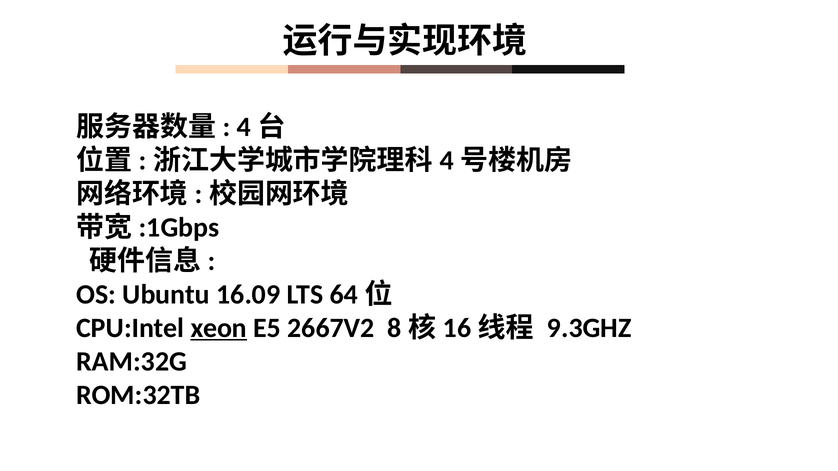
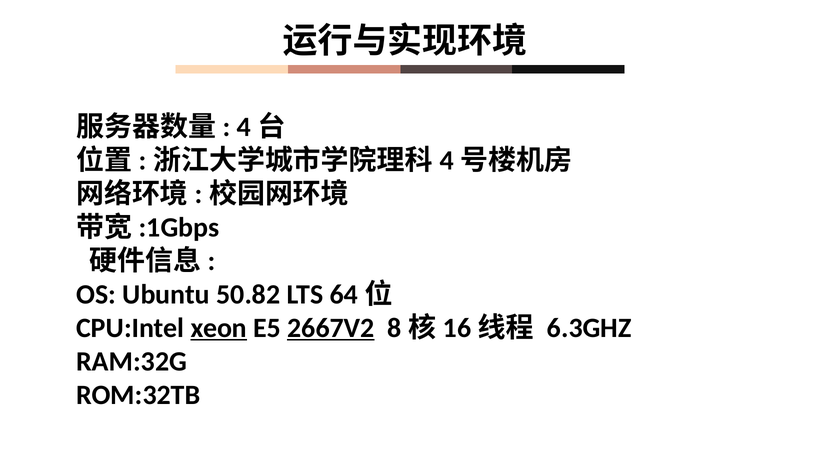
16.09: 16.09 -> 50.82
2667V2 underline: none -> present
9.3GHZ: 9.3GHZ -> 6.3GHZ
